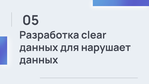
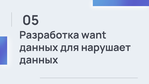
clear: clear -> want
